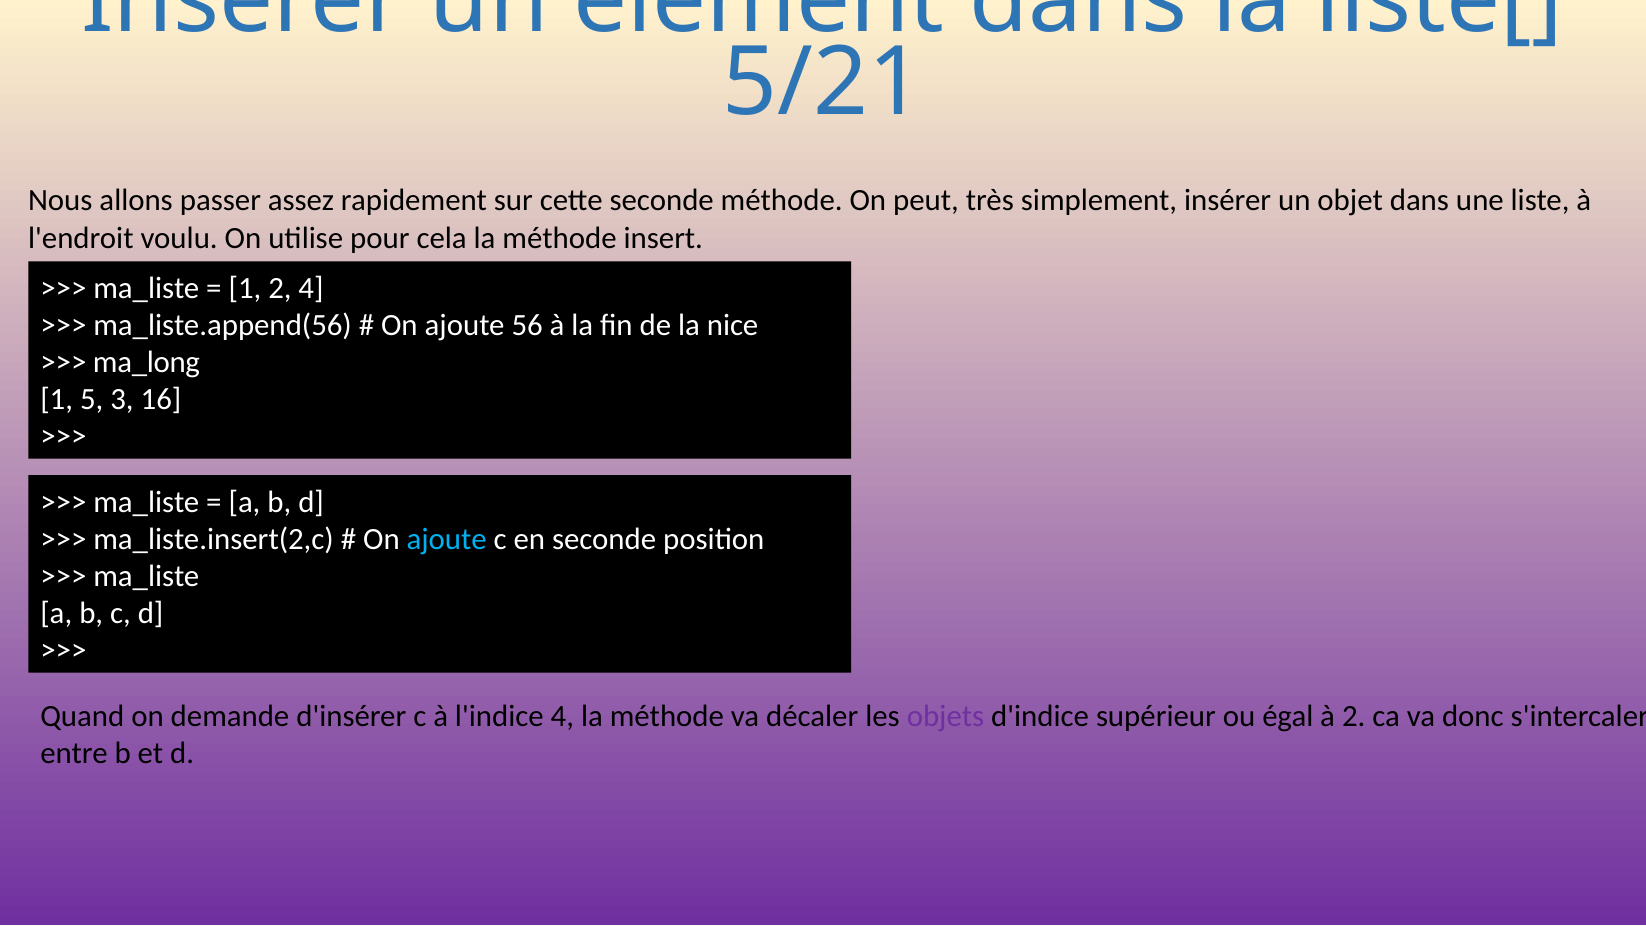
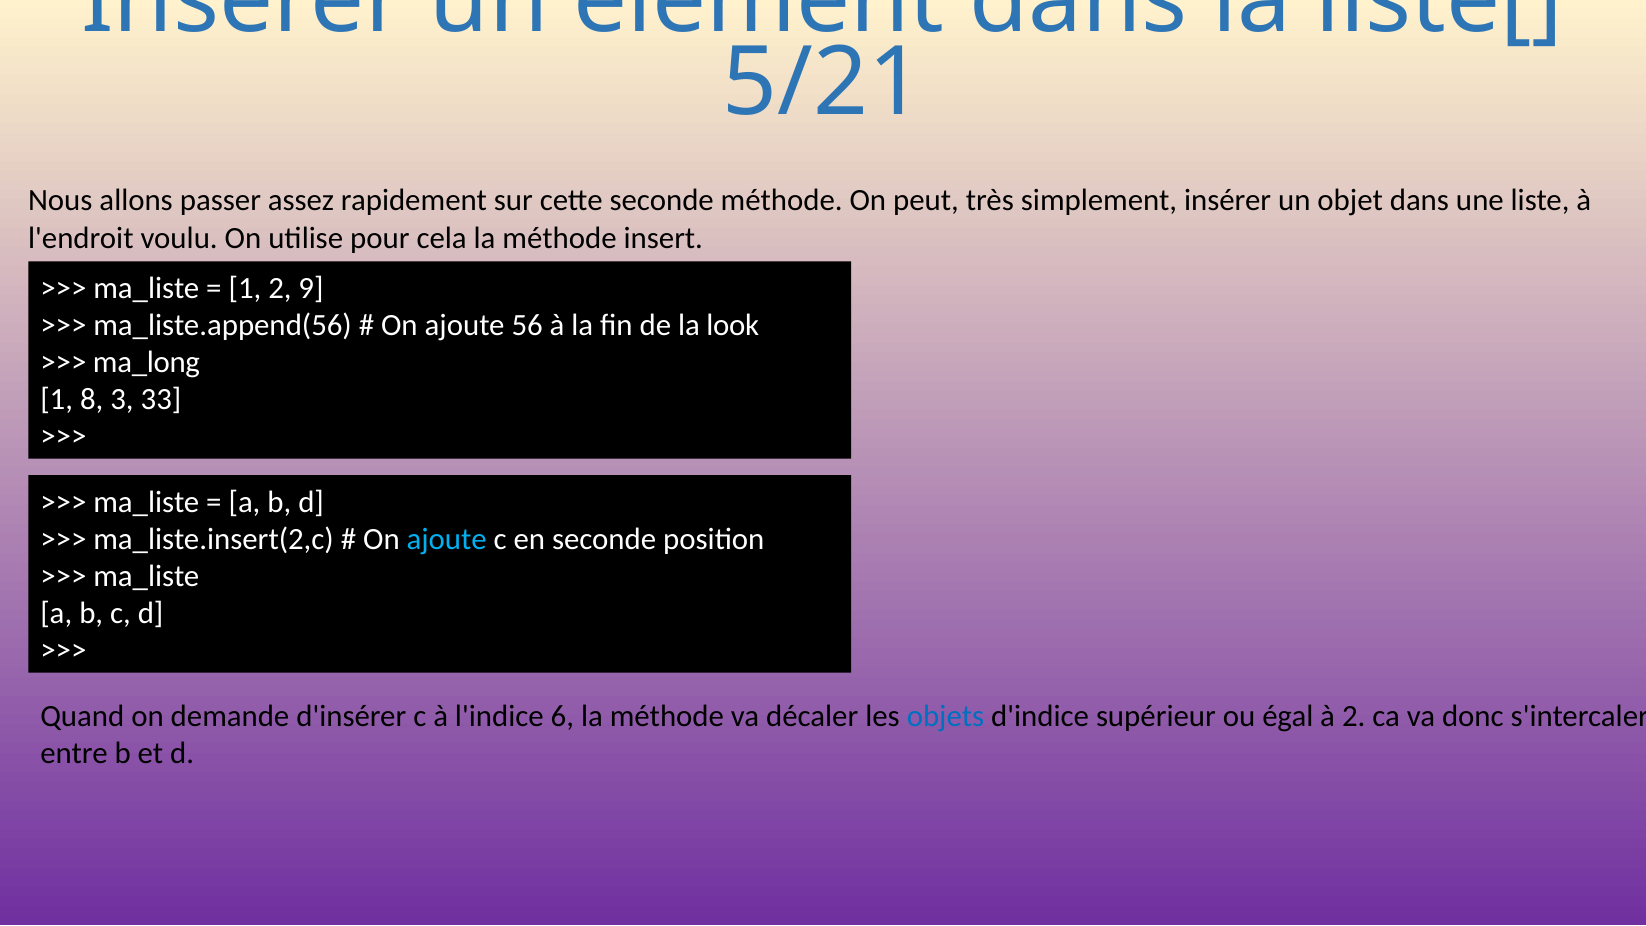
2 4: 4 -> 9
nice: nice -> look
5: 5 -> 8
16: 16 -> 33
l'indice 4: 4 -> 6
objets colour: purple -> blue
